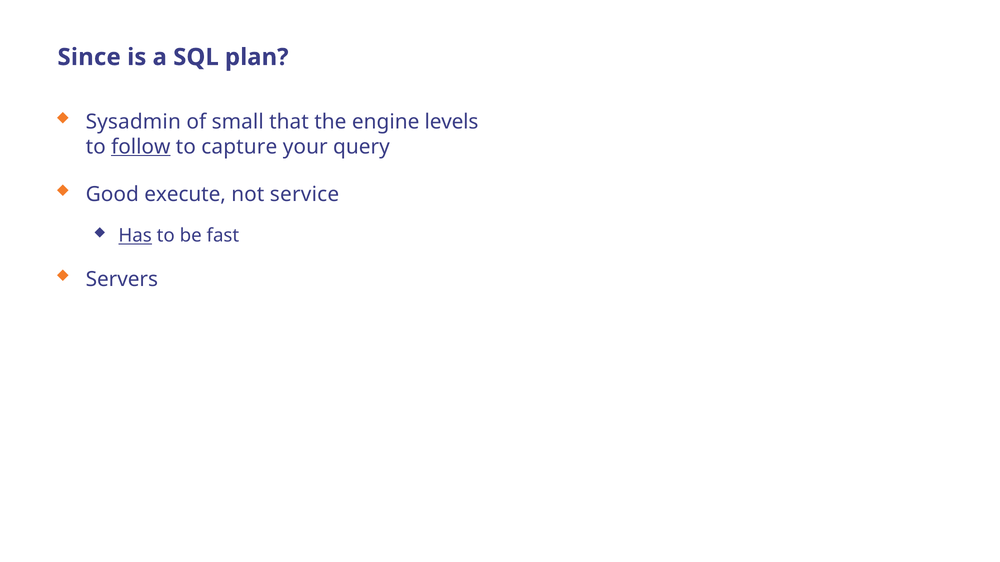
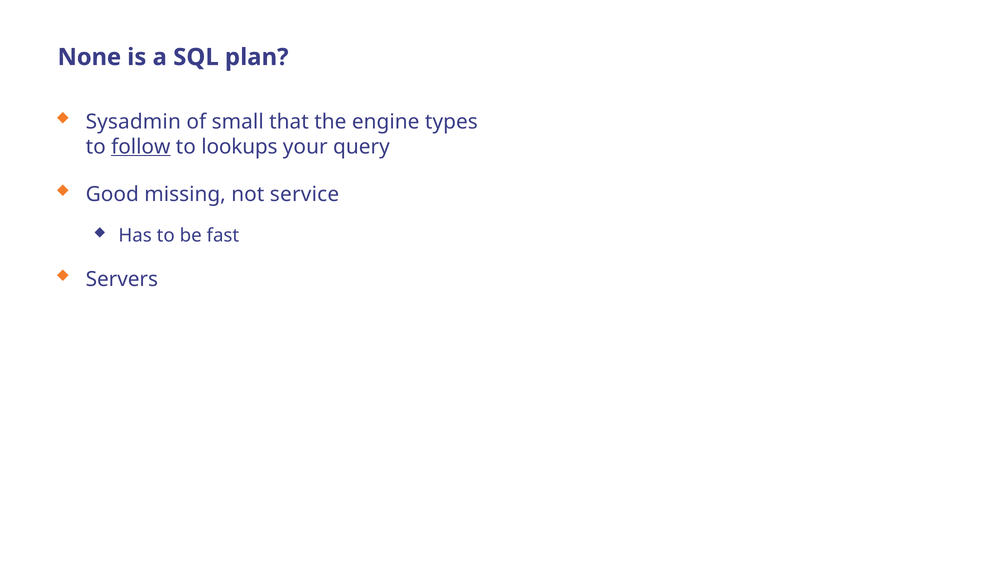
Since: Since -> None
levels: levels -> types
capture: capture -> lookups
execute: execute -> missing
Has underline: present -> none
